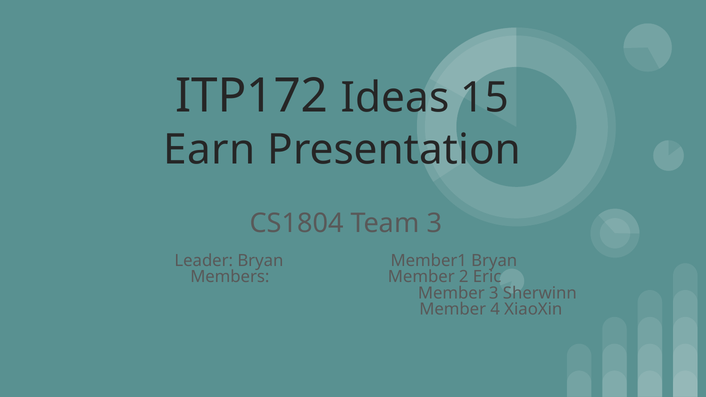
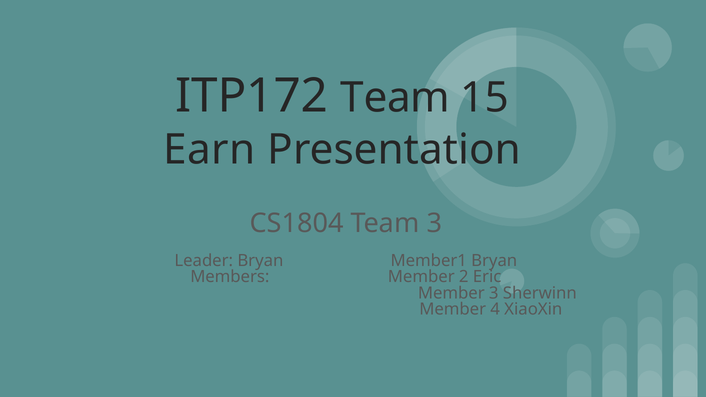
ITP172 Ideas: Ideas -> Team
